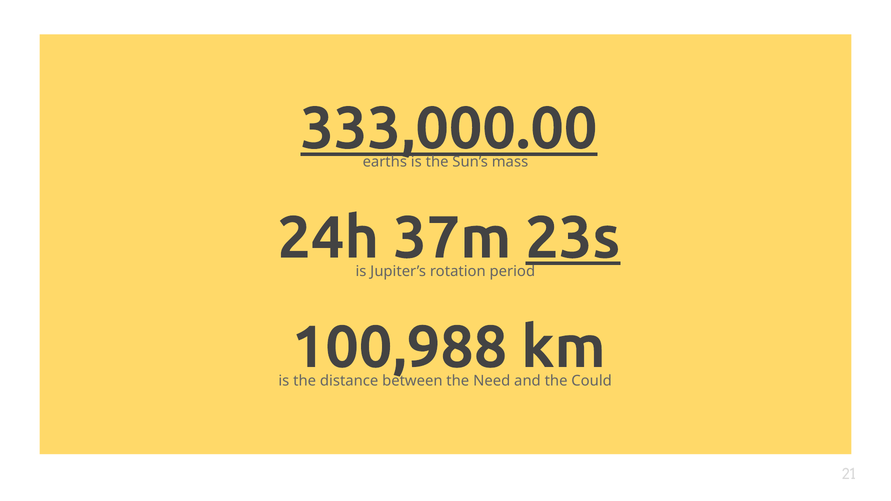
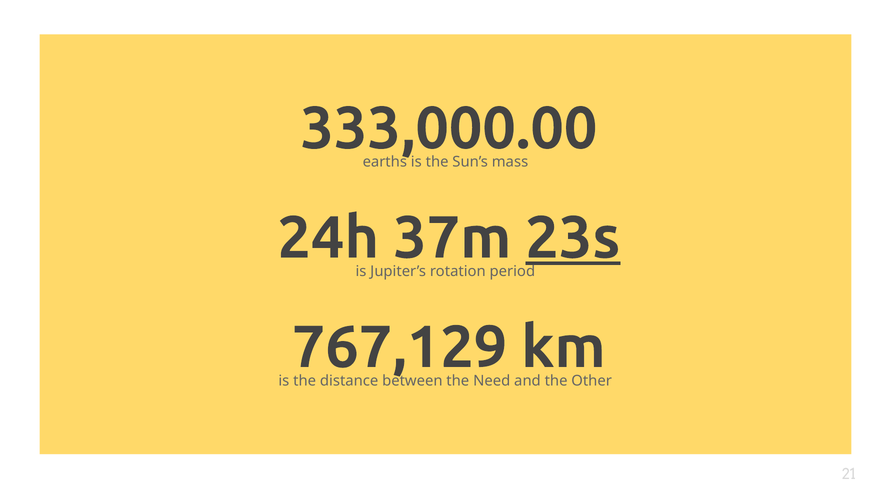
333,000.00 underline: present -> none
100,988: 100,988 -> 767,129
Could: Could -> Other
